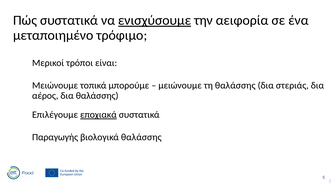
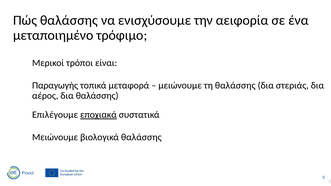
Πώς συστατικά: συστατικά -> θαλάσσης
ενισχύσουμε underline: present -> none
Μειώνουμε at (55, 85): Μειώνουμε -> Παραγωγής
μπορούμε: μπορούμε -> μεταφορά
Παραγωγής at (55, 137): Παραγωγής -> Μειώνουμε
